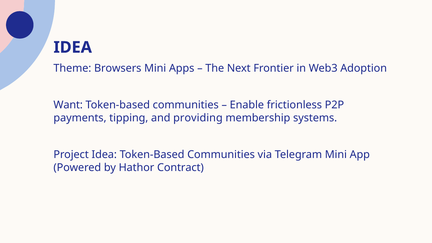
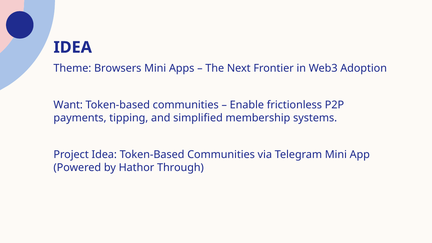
providing: providing -> simplified
Contract: Contract -> Through
